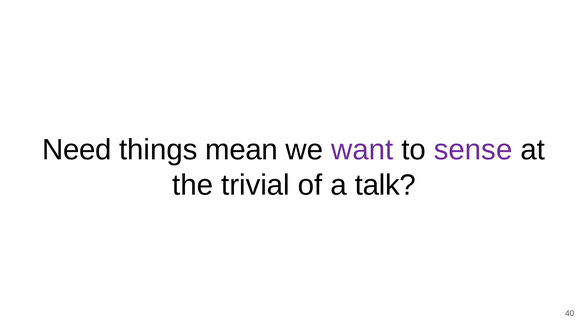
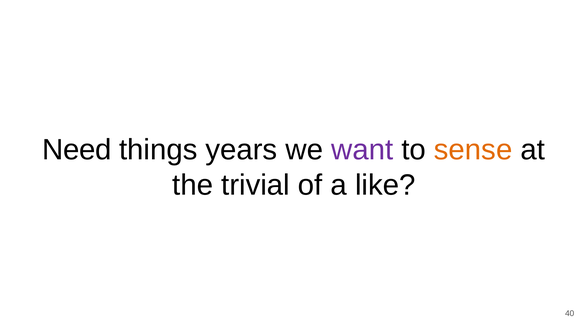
mean: mean -> years
sense colour: purple -> orange
talk: talk -> like
